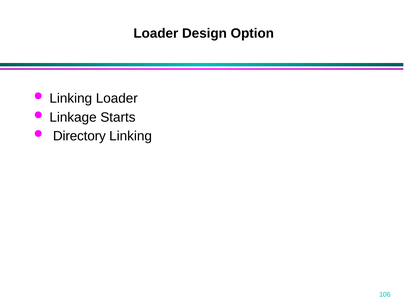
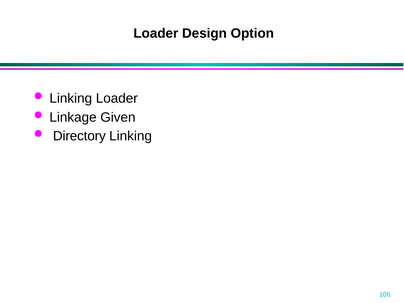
Starts: Starts -> Given
